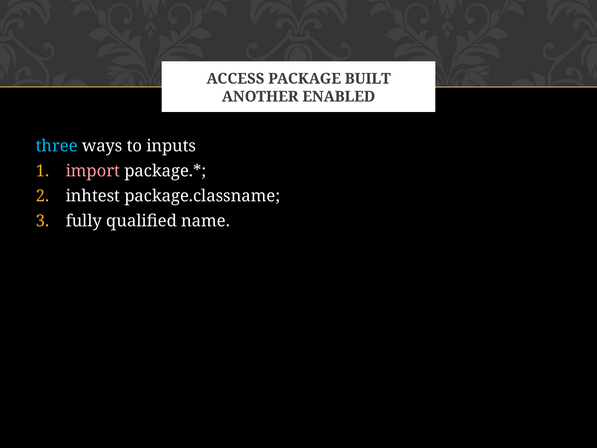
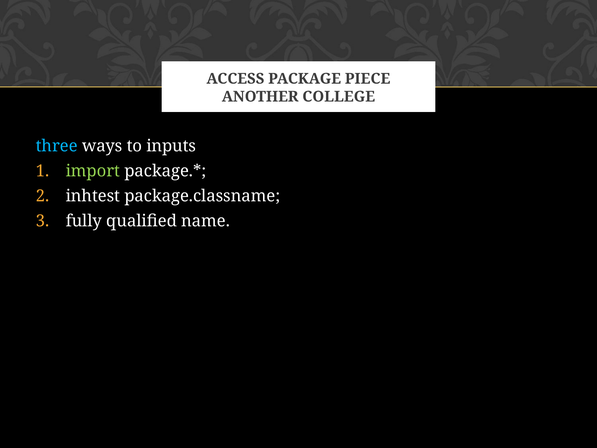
BUILT: BUILT -> PIECE
ENABLED: ENABLED -> COLLEGE
import colour: pink -> light green
